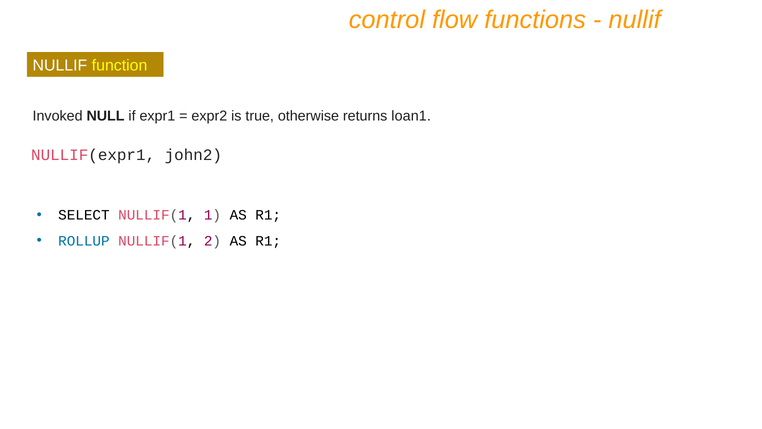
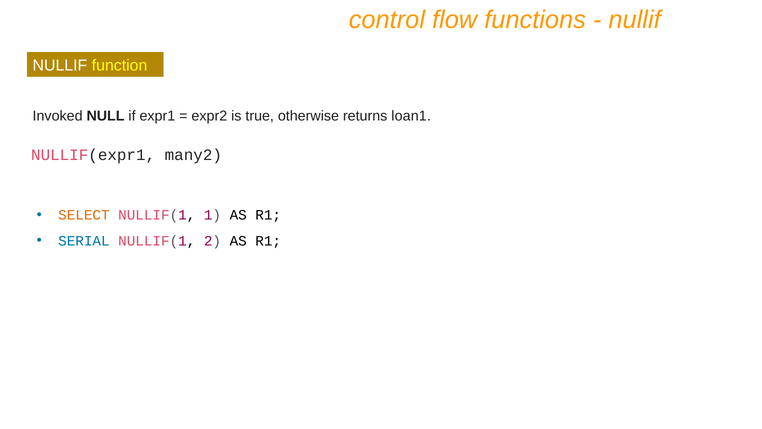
john2: john2 -> many2
SELECT colour: black -> orange
ROLLUP: ROLLUP -> SERIAL
